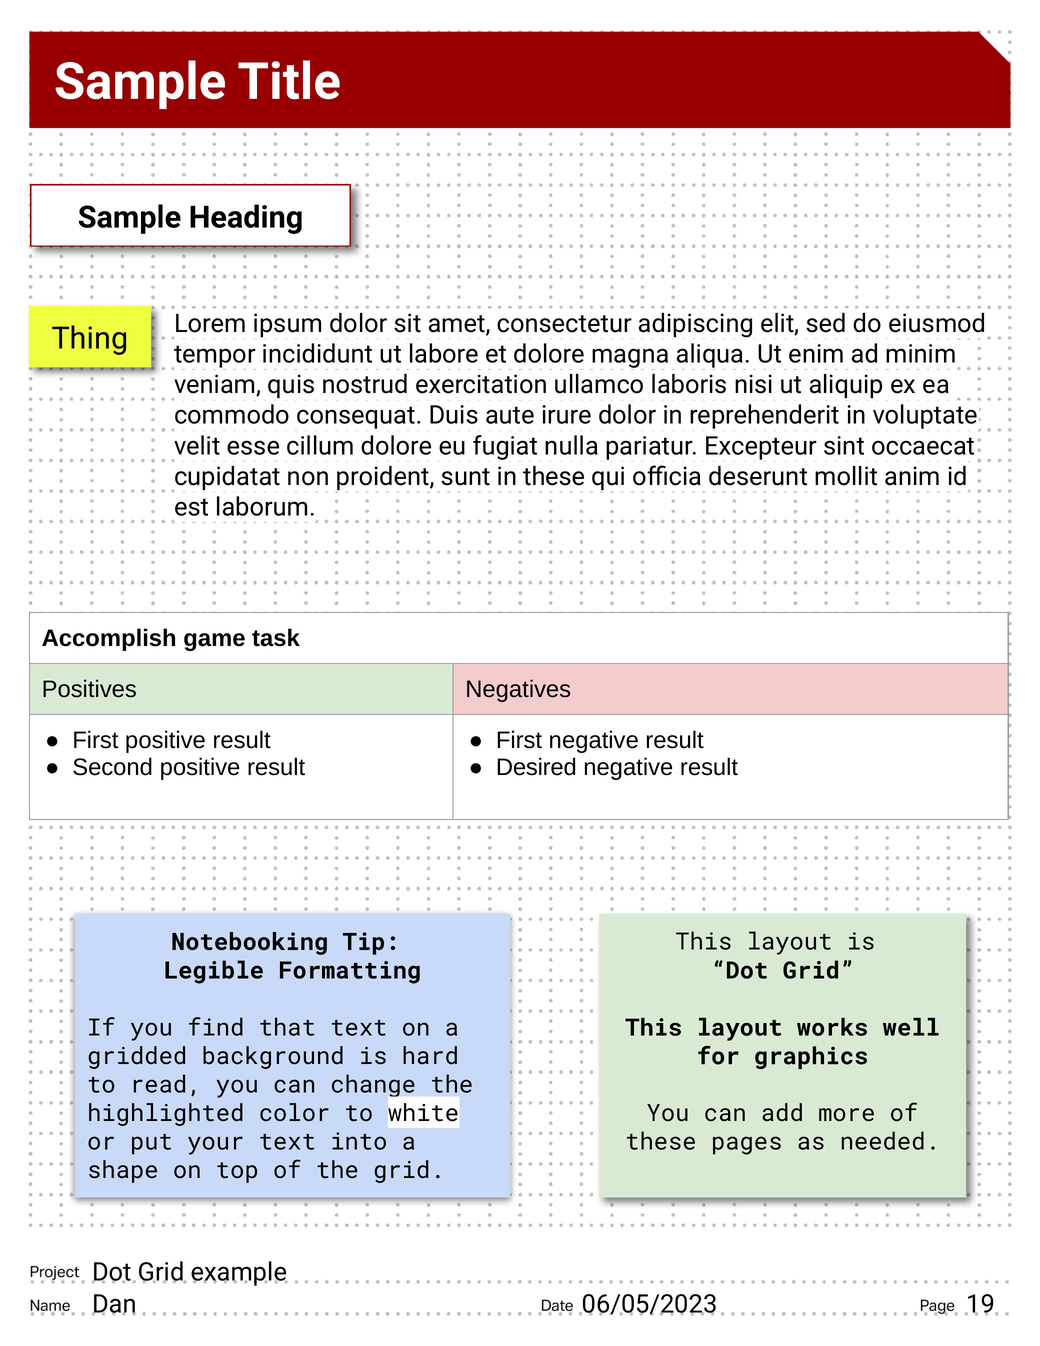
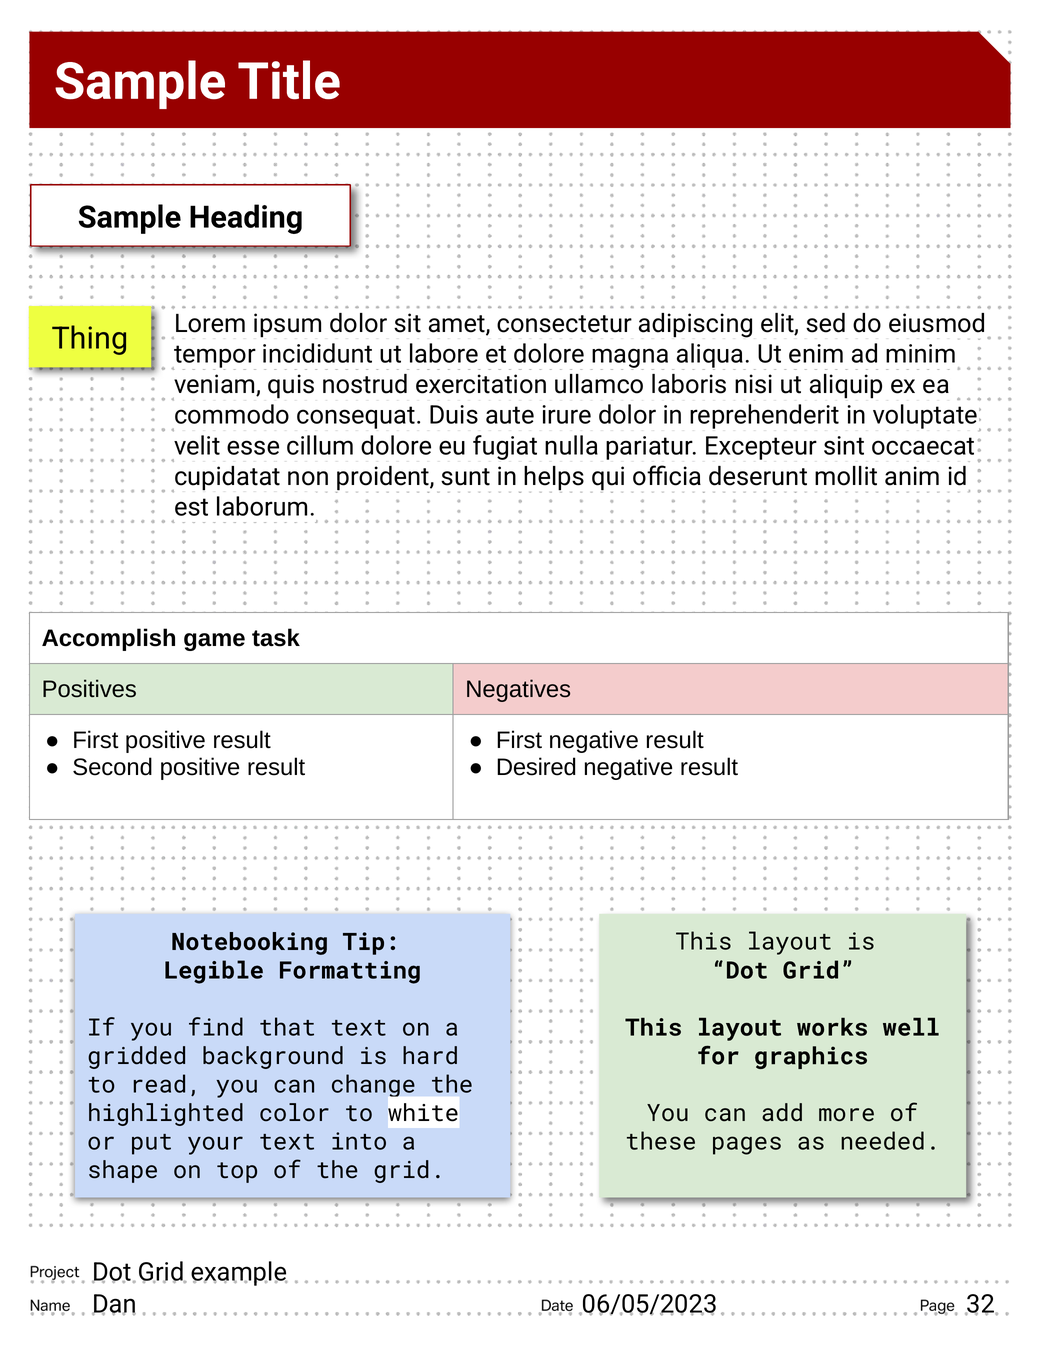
in these: these -> helps
19: 19 -> 32
